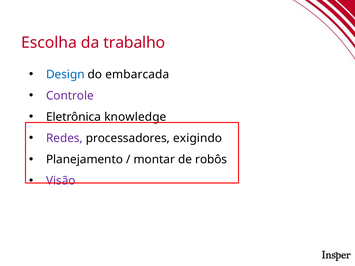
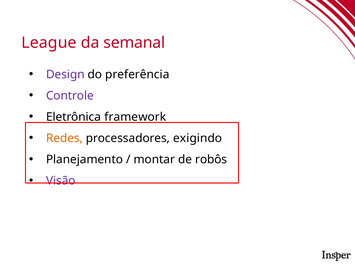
Escolha: Escolha -> League
trabalho: trabalho -> semanal
Design colour: blue -> purple
embarcada: embarcada -> preferência
knowledge: knowledge -> framework
Redes colour: purple -> orange
